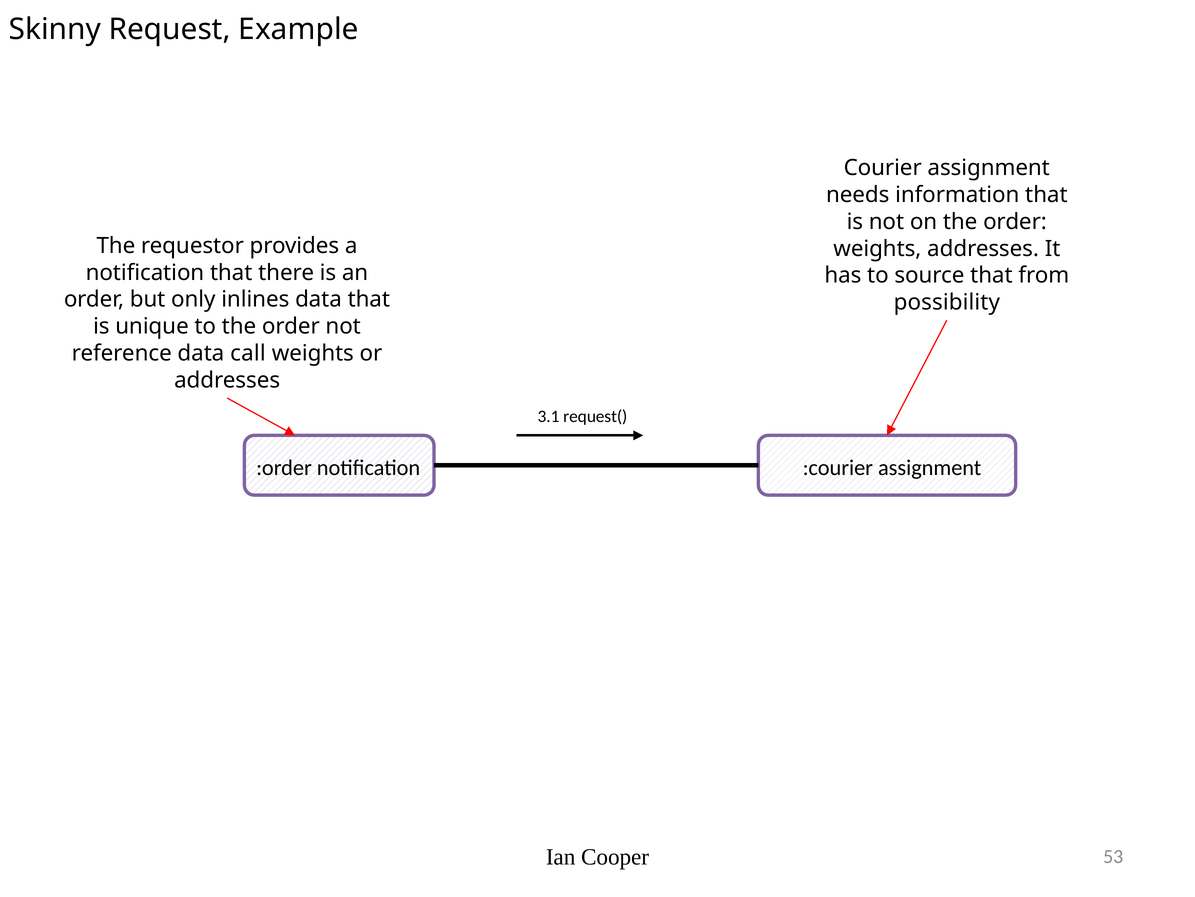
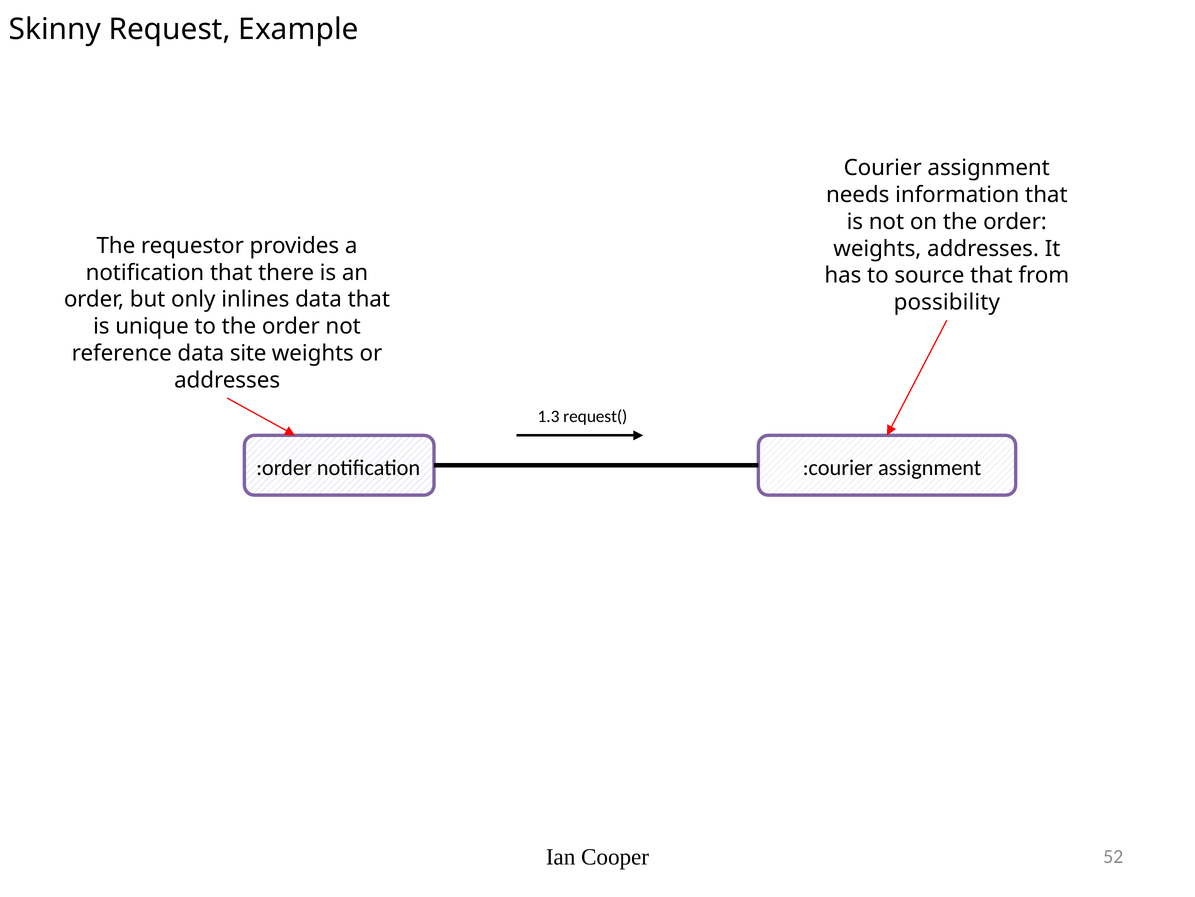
call: call -> site
3.1: 3.1 -> 1.3
53: 53 -> 52
